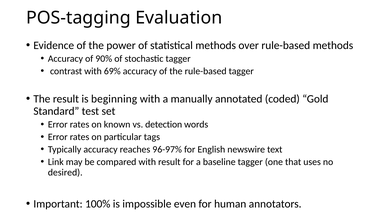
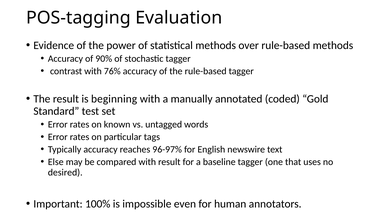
69%: 69% -> 76%
detection: detection -> untagged
Link: Link -> Else
